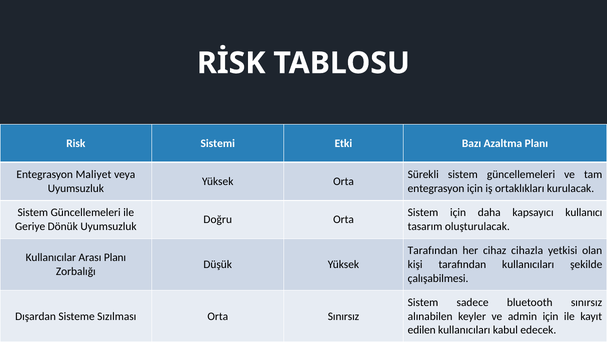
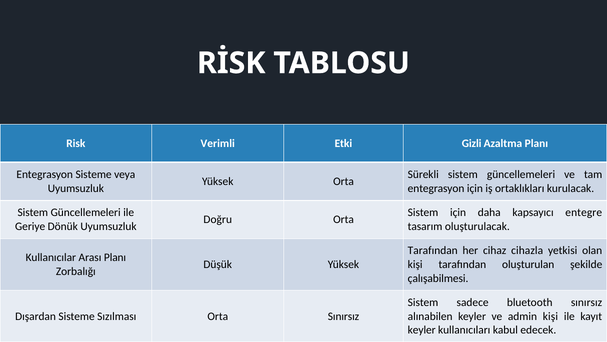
Sistemi: Sistemi -> Verimli
Bazı: Bazı -> Gizli
Entegrasyon Maliyet: Maliyet -> Sisteme
kullanıcı: kullanıcı -> entegre
tarafından kullanıcıları: kullanıcıları -> oluşturulan
admin için: için -> kişi
edilen at (422, 330): edilen -> keyler
